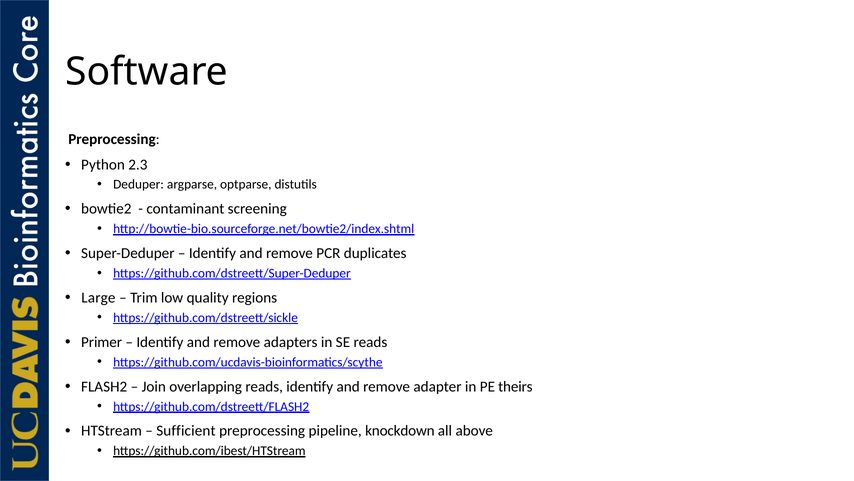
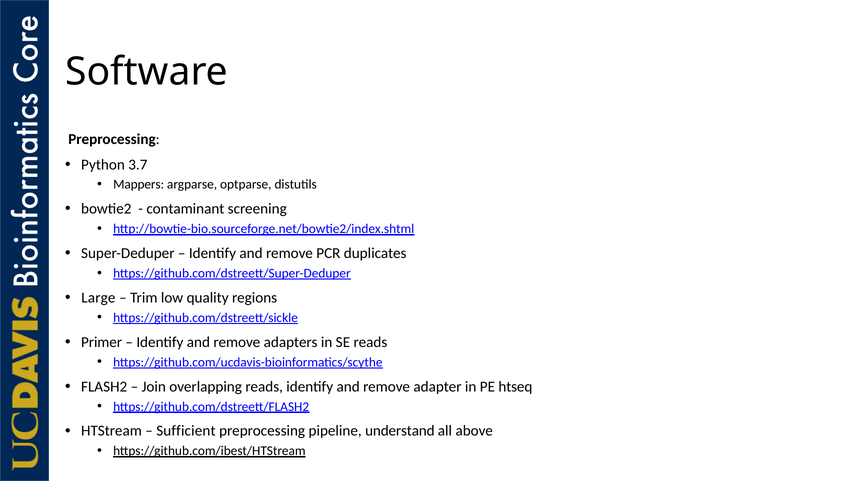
2.3: 2.3 -> 3.7
Deduper: Deduper -> Mappers
theirs: theirs -> htseq
knockdown: knockdown -> understand
